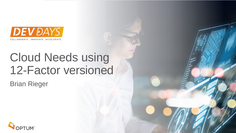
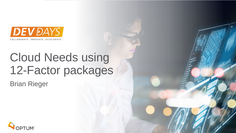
versioned: versioned -> packages
